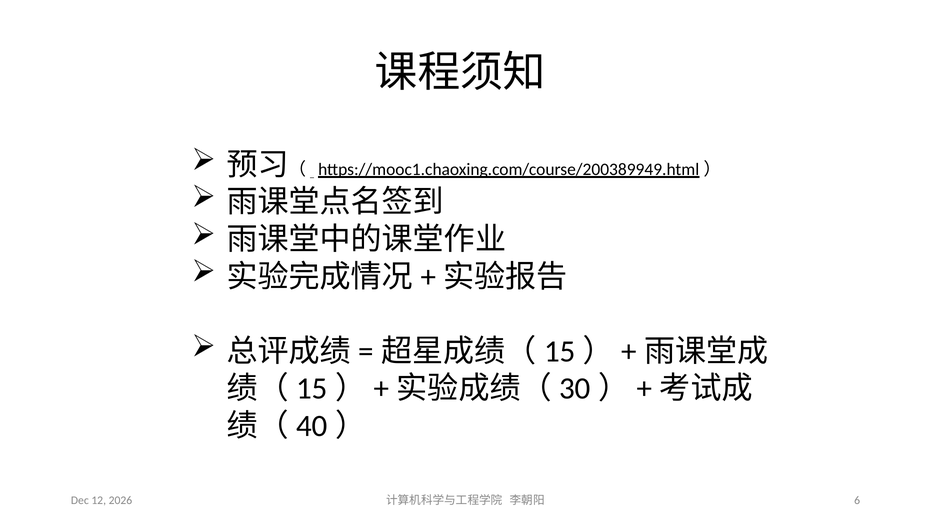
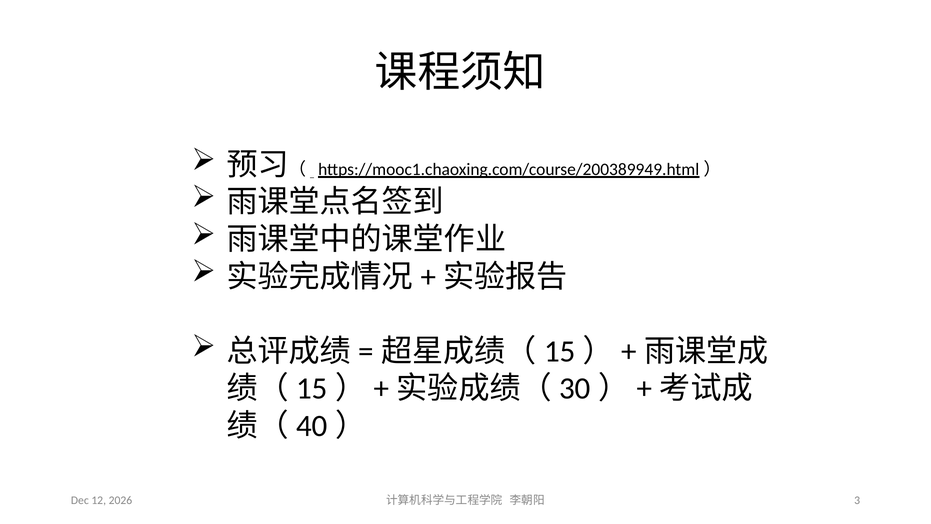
6: 6 -> 3
